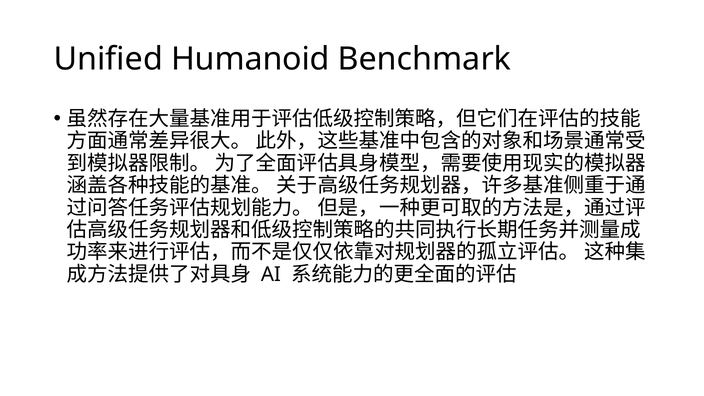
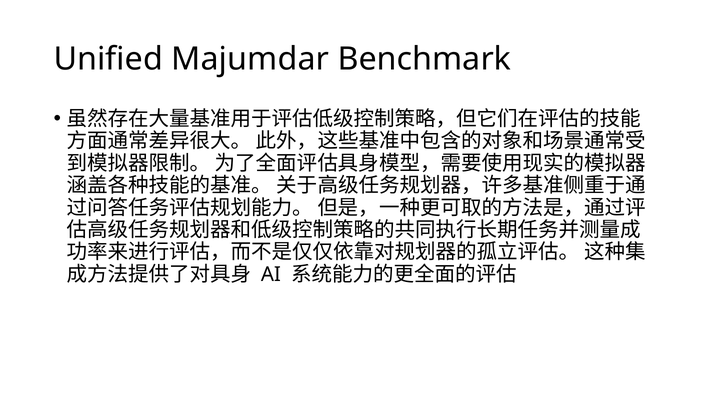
Humanoid: Humanoid -> Majumdar
